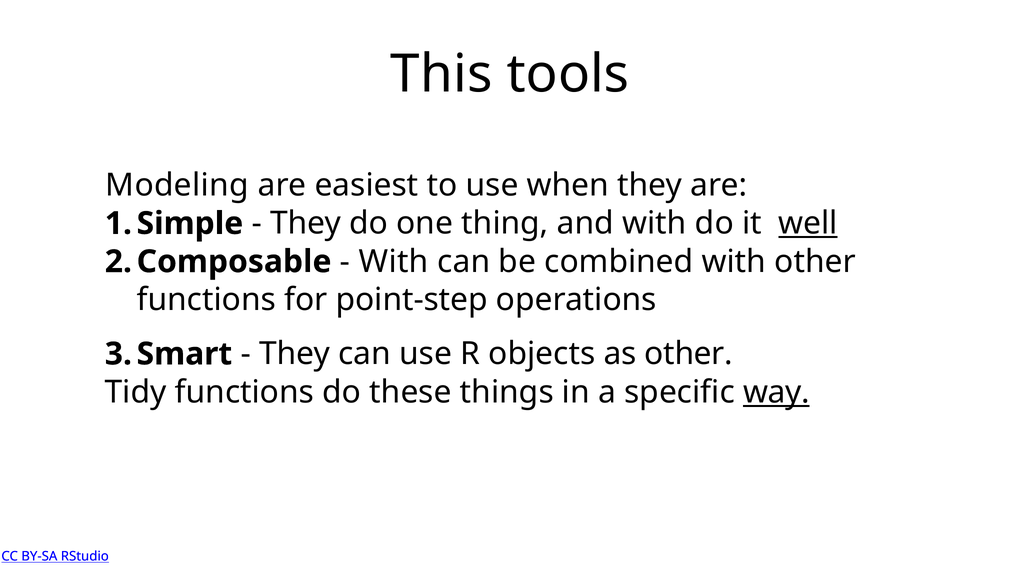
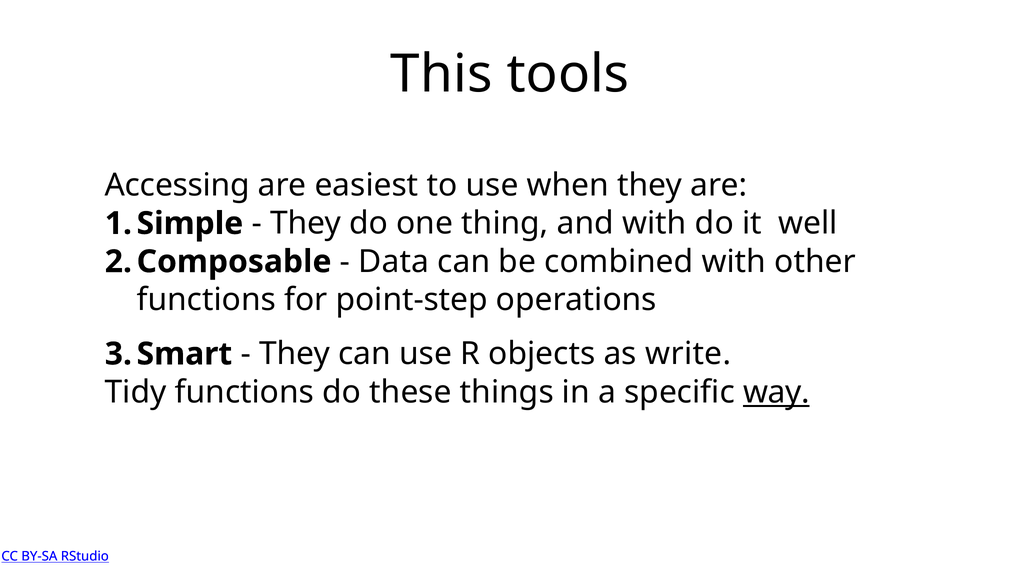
Modeling: Modeling -> Accessing
well underline: present -> none
With at (394, 261): With -> Data
as other: other -> write
